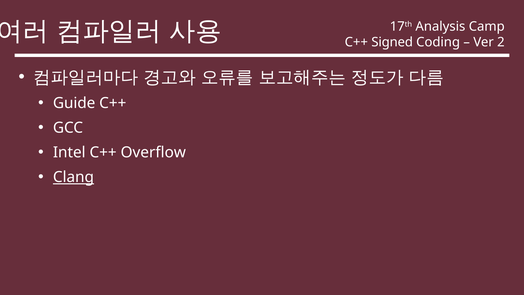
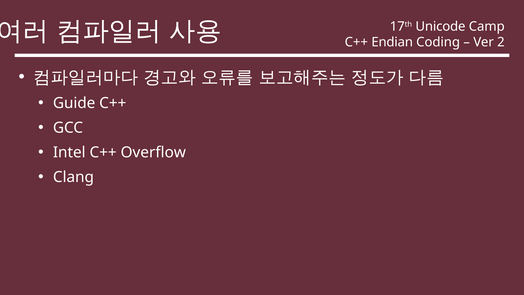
Analysis: Analysis -> Unicode
Signed: Signed -> Endian
Clang underline: present -> none
